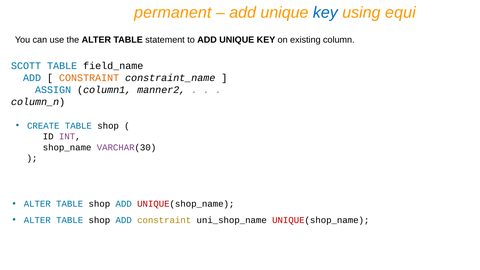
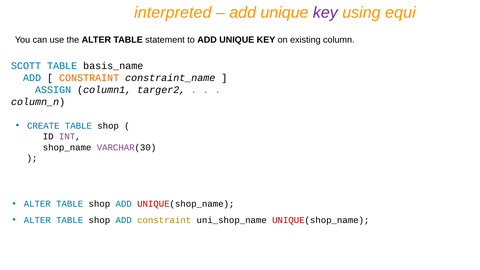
permanent: permanent -> interpreted
key at (325, 12) colour: blue -> purple
field_name: field_name -> basis_name
manner2: manner2 -> targer2
